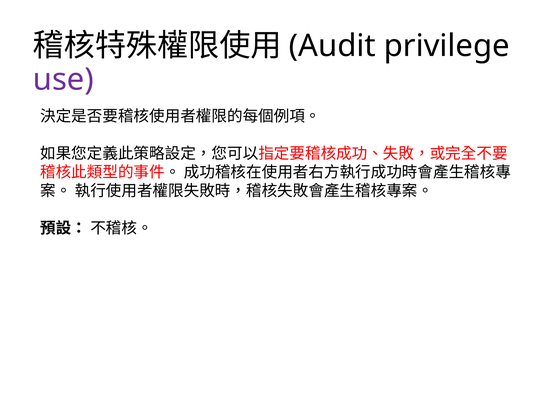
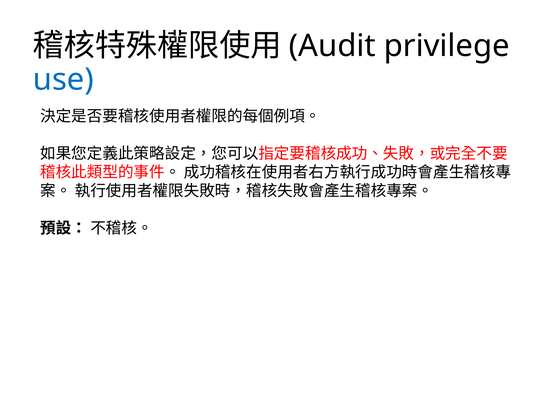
use colour: purple -> blue
